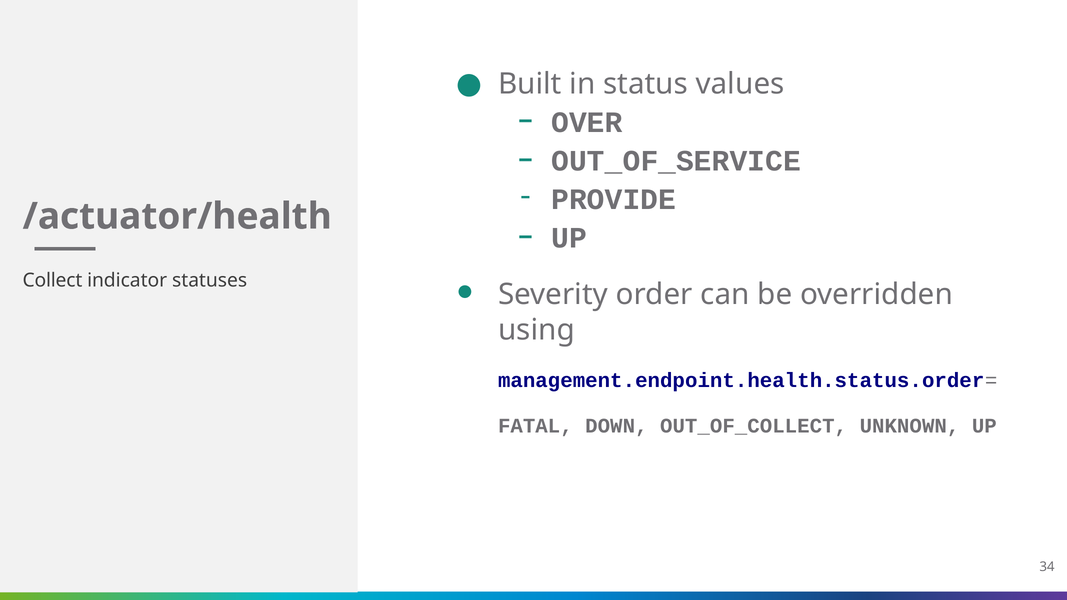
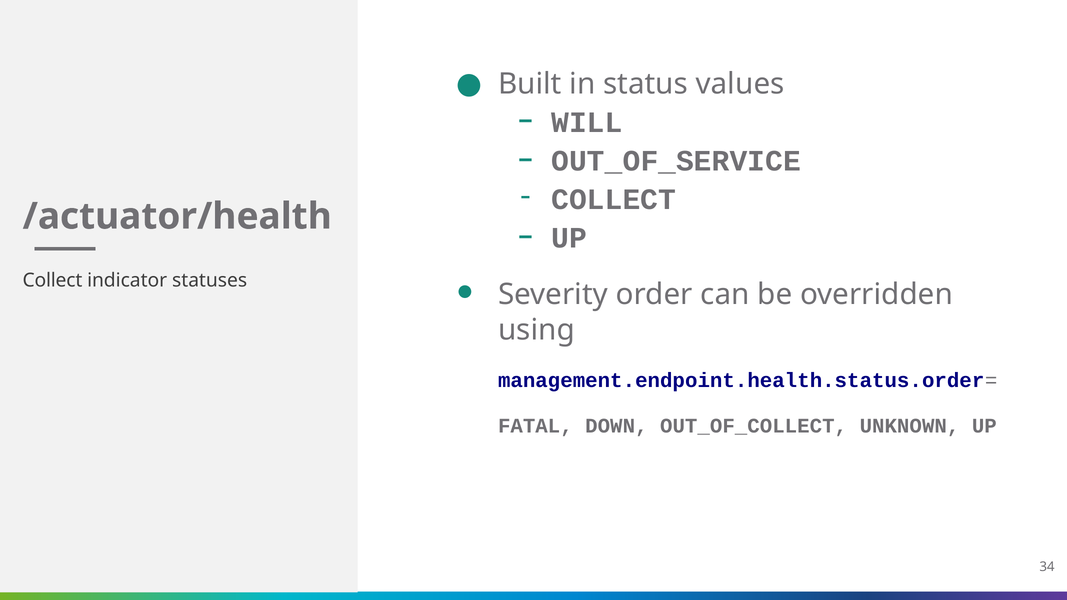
OVER: OVER -> WILL
PROVIDE at (614, 200): PROVIDE -> COLLECT
